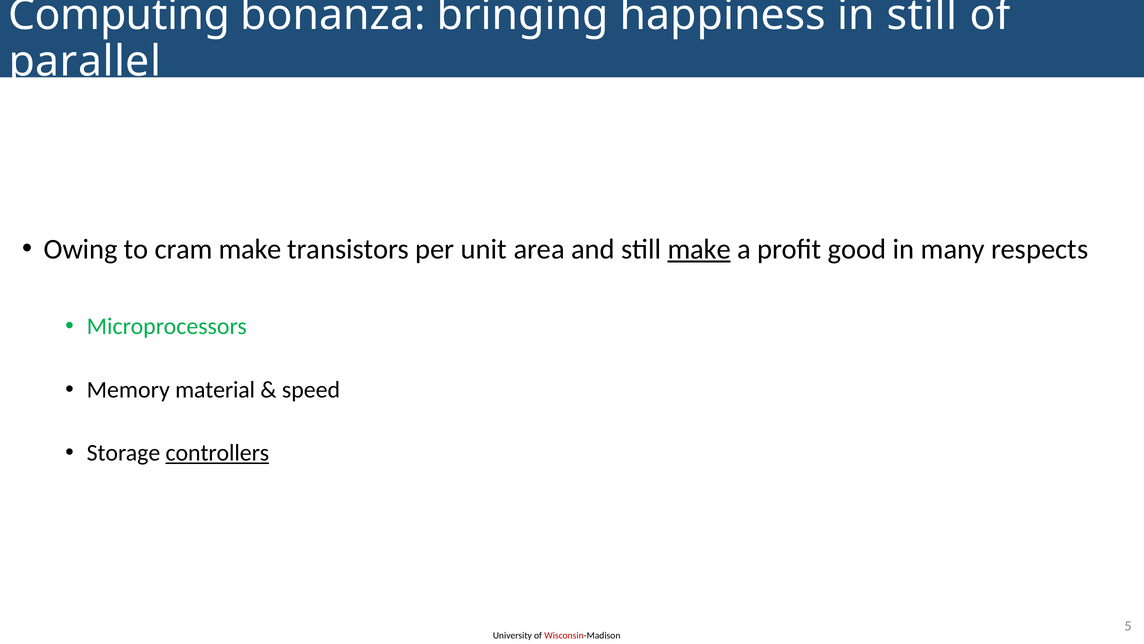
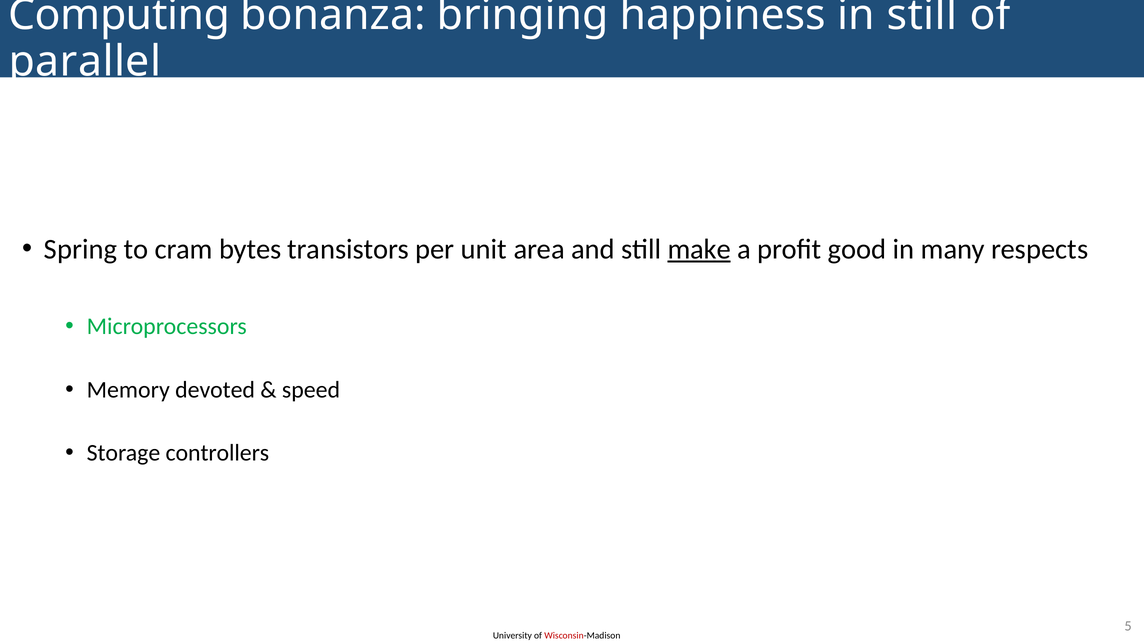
Owing: Owing -> Spring
cram make: make -> bytes
material: material -> devoted
controllers underline: present -> none
